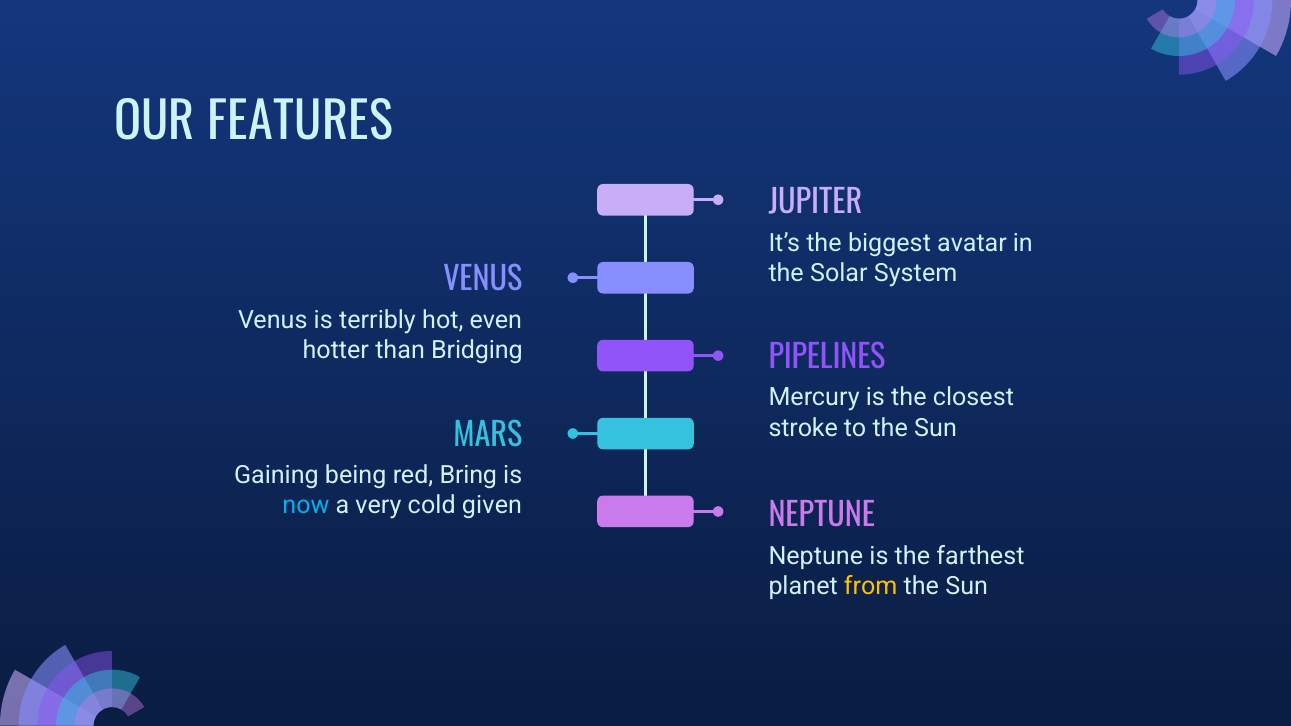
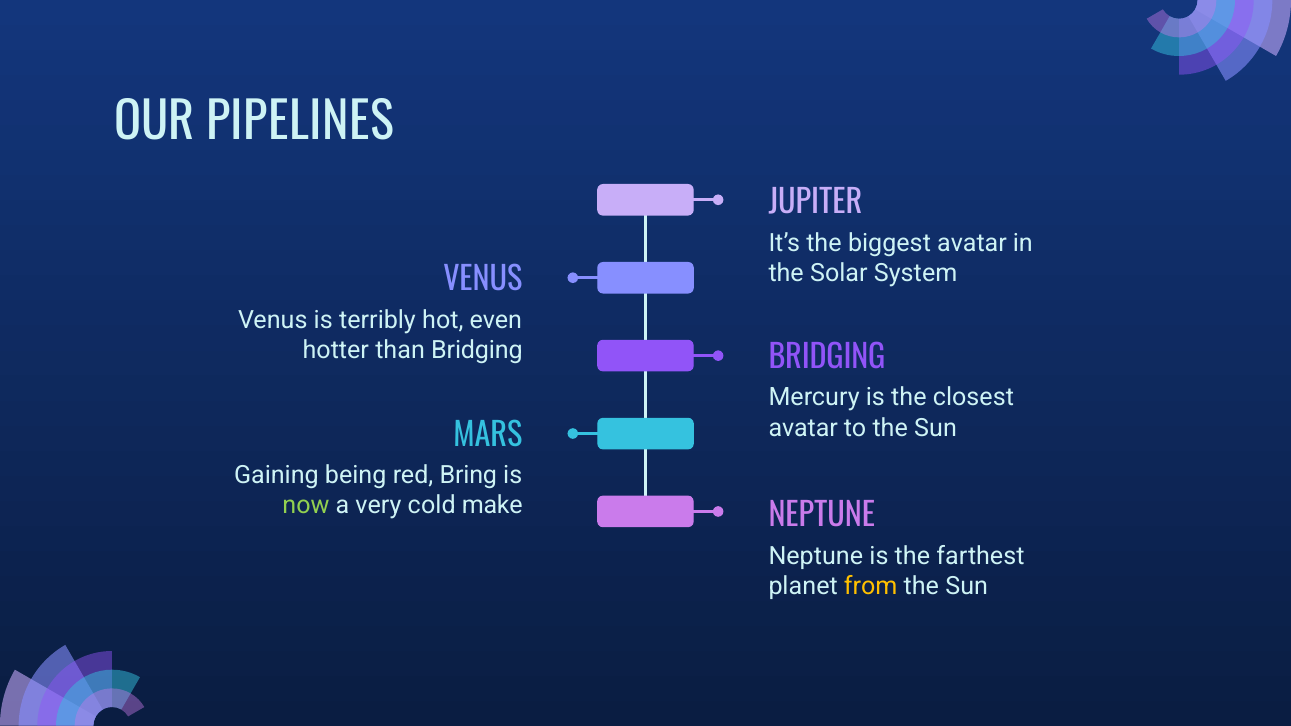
FEATURES: FEATURES -> PIPELINES
PIPELINES at (827, 358): PIPELINES -> BRIDGING
stroke at (803, 428): stroke -> avatar
now colour: light blue -> light green
given: given -> make
